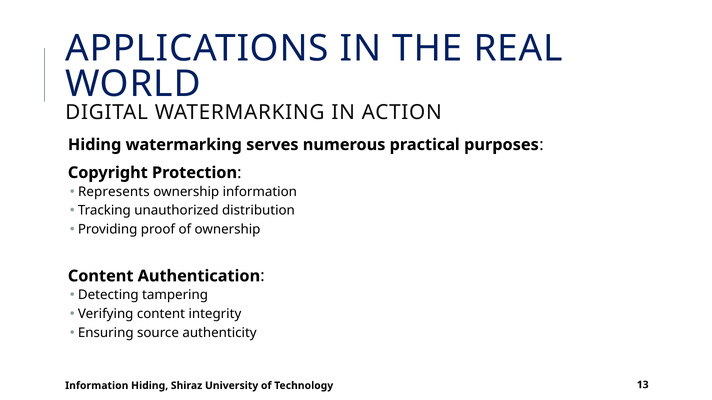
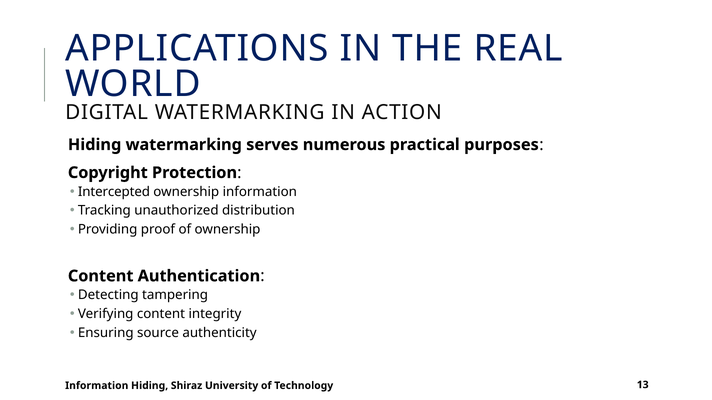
Represents: Represents -> Intercepted
